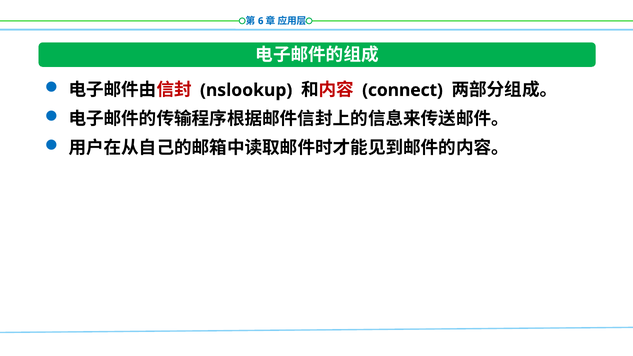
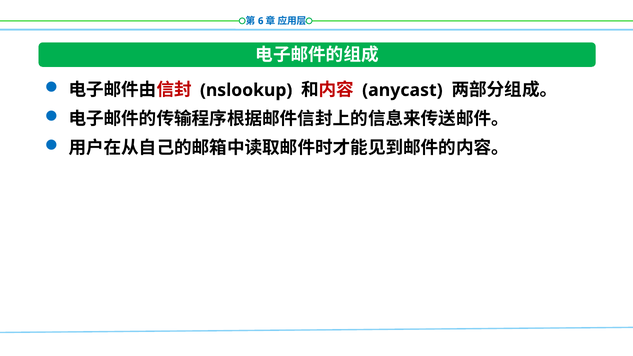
connect: connect -> anycast
